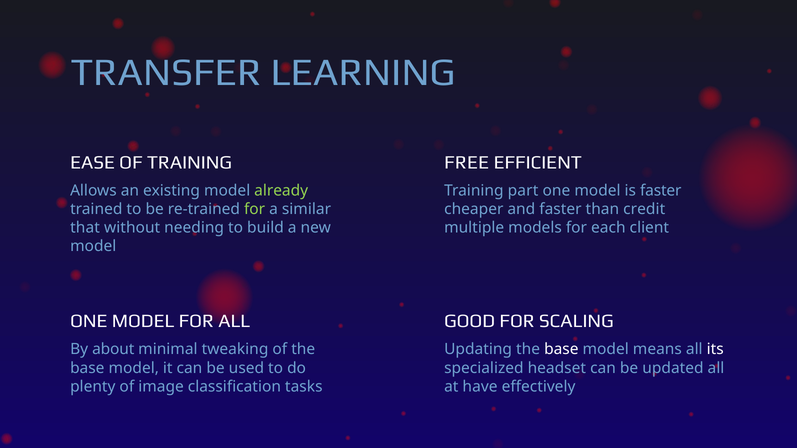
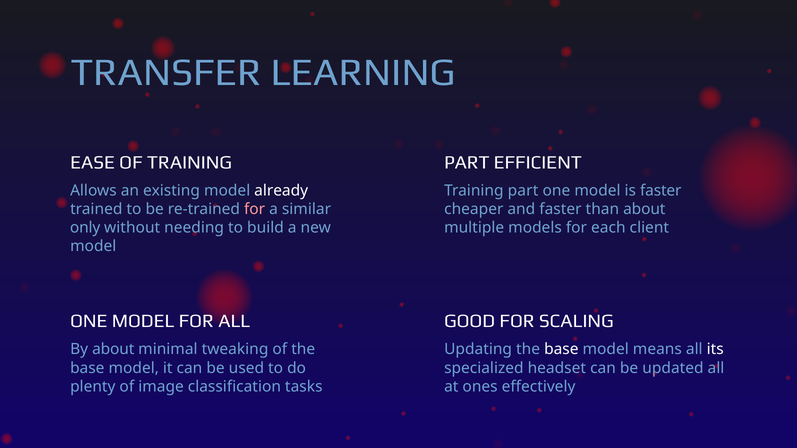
FREE at (467, 163): FREE -> PART
already colour: light green -> white
for at (255, 209) colour: light green -> pink
than credit: credit -> about
that: that -> only
have: have -> ones
